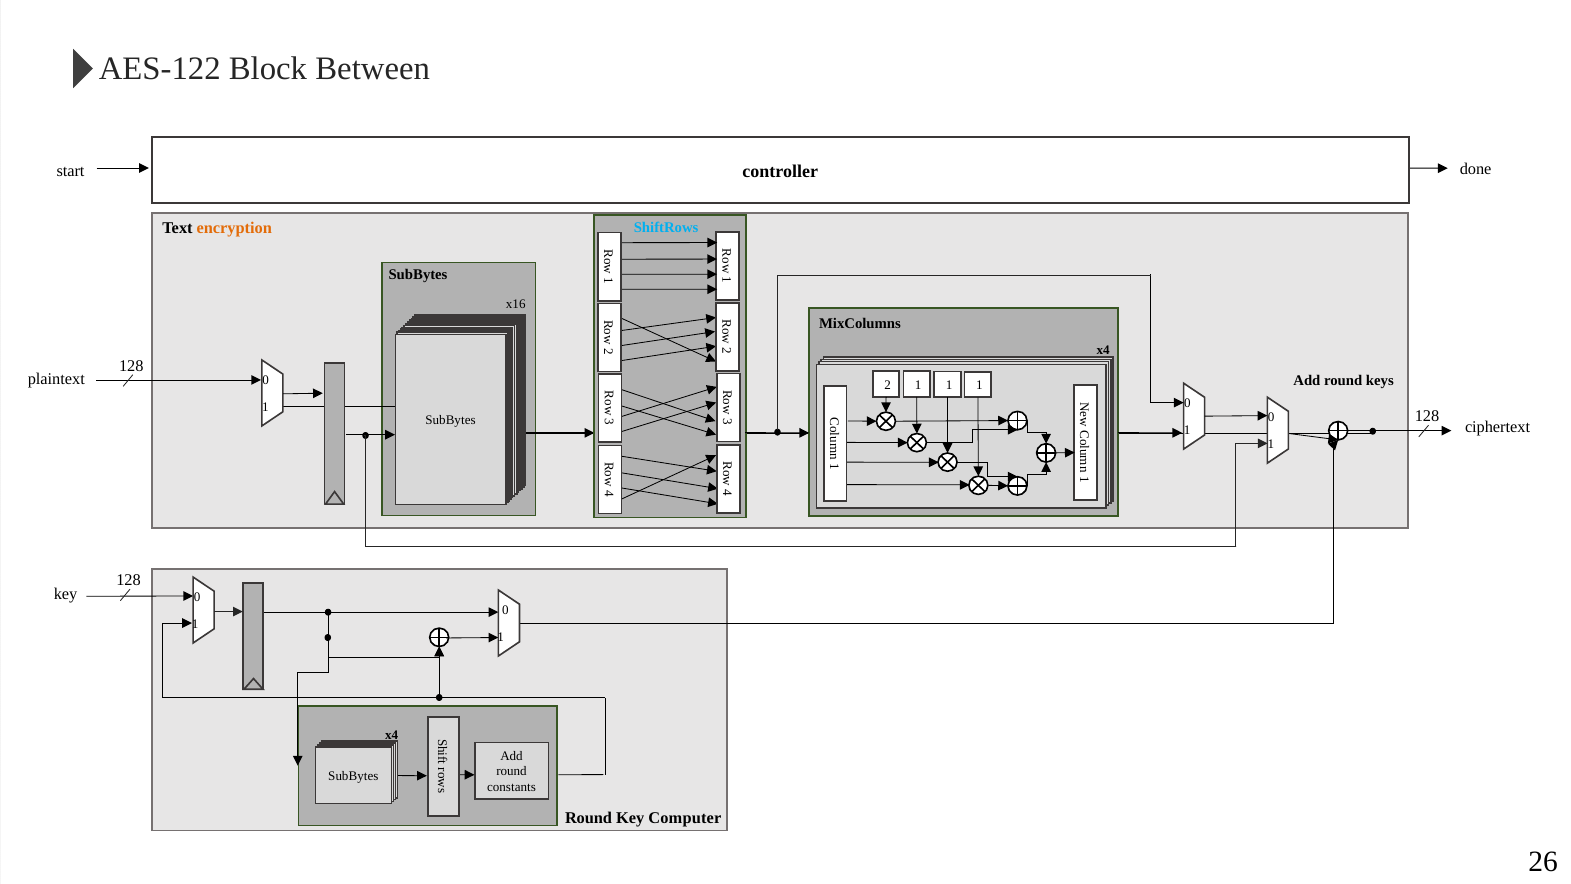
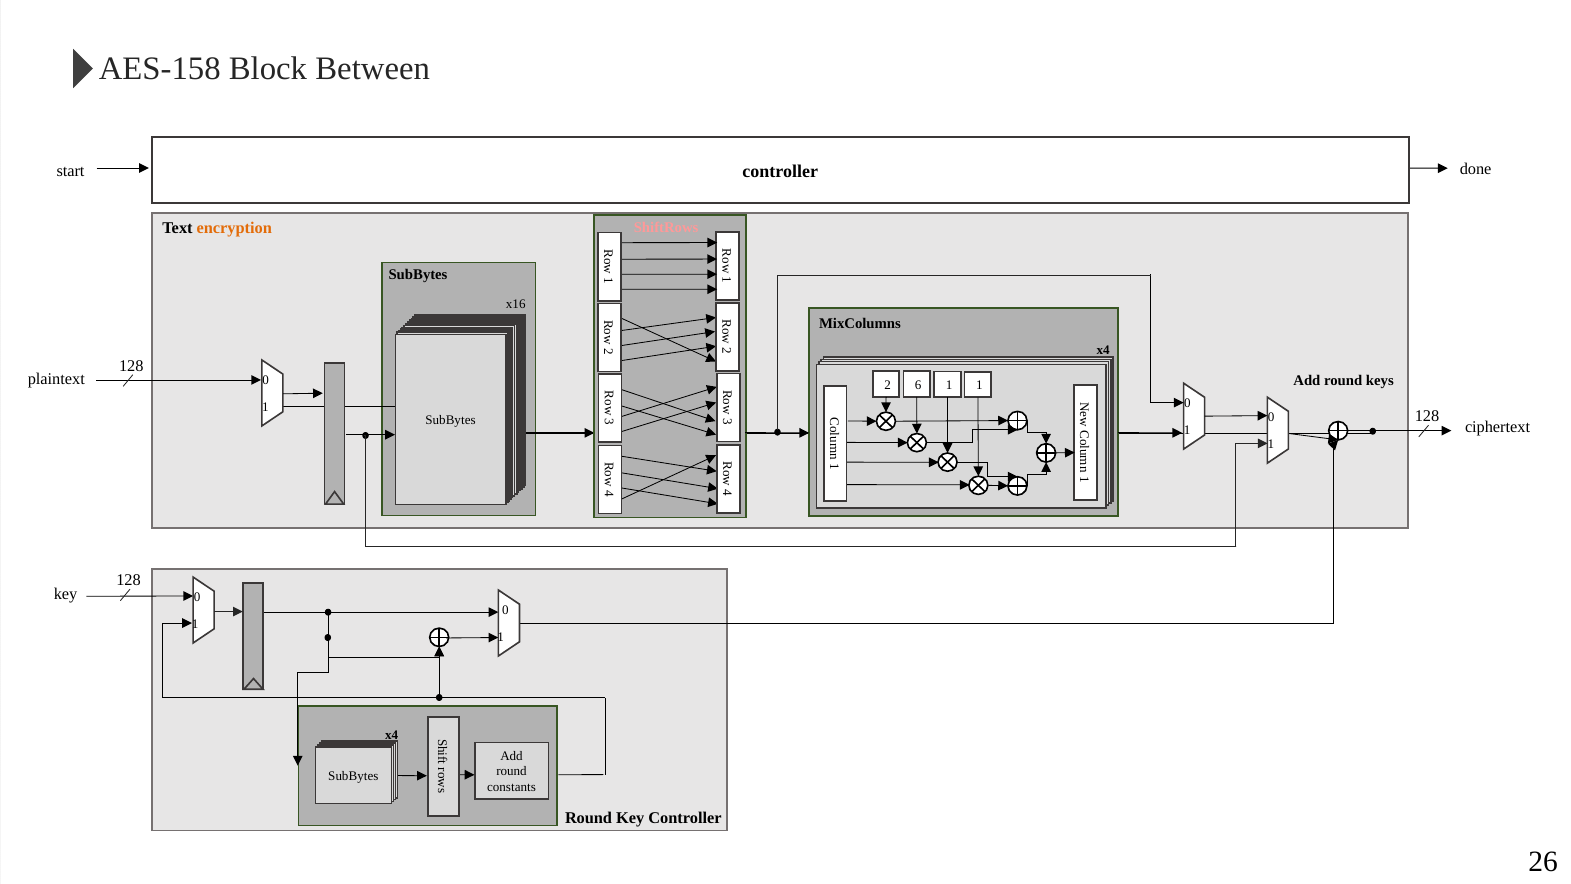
AES-122: AES-122 -> AES-158
ShiftRows colour: light blue -> pink
2 1: 1 -> 6
Key Computer: Computer -> Controller
